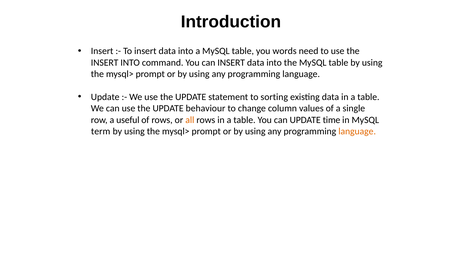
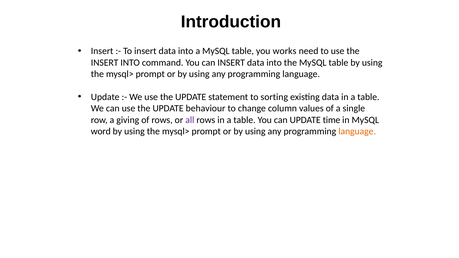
words: words -> works
useful: useful -> giving
all colour: orange -> purple
term: term -> word
